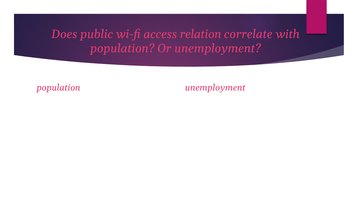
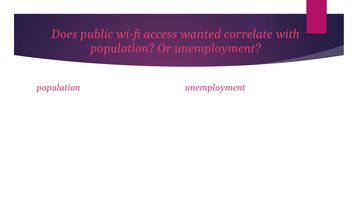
relation: relation -> wanted
